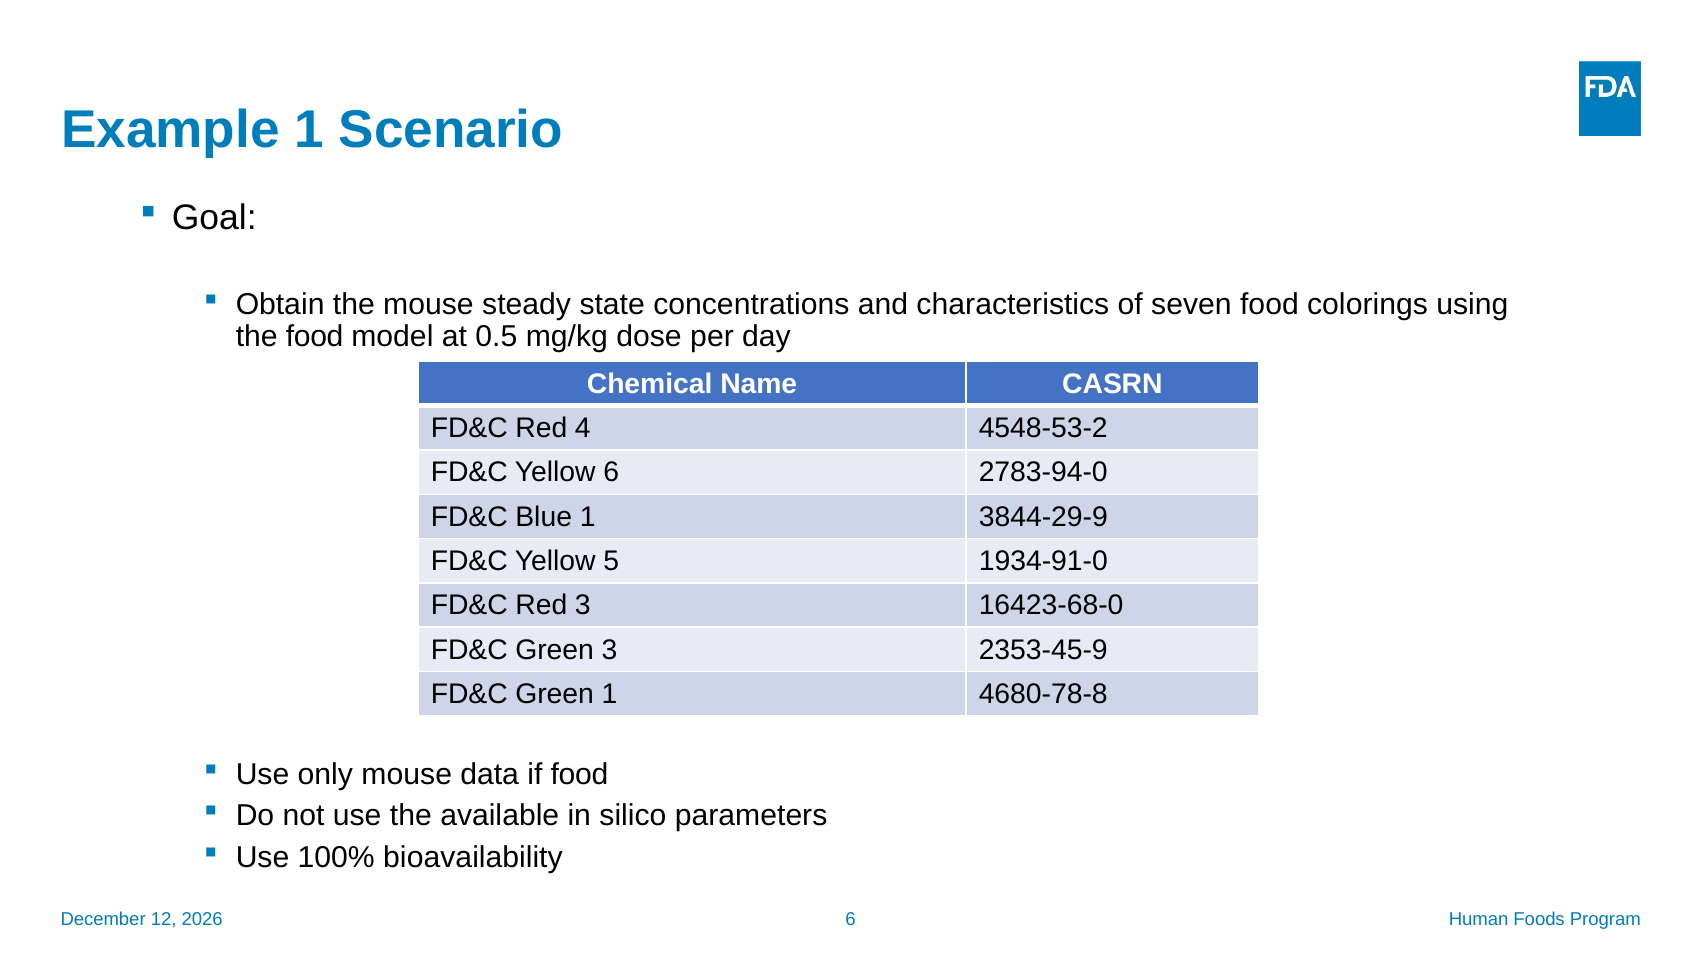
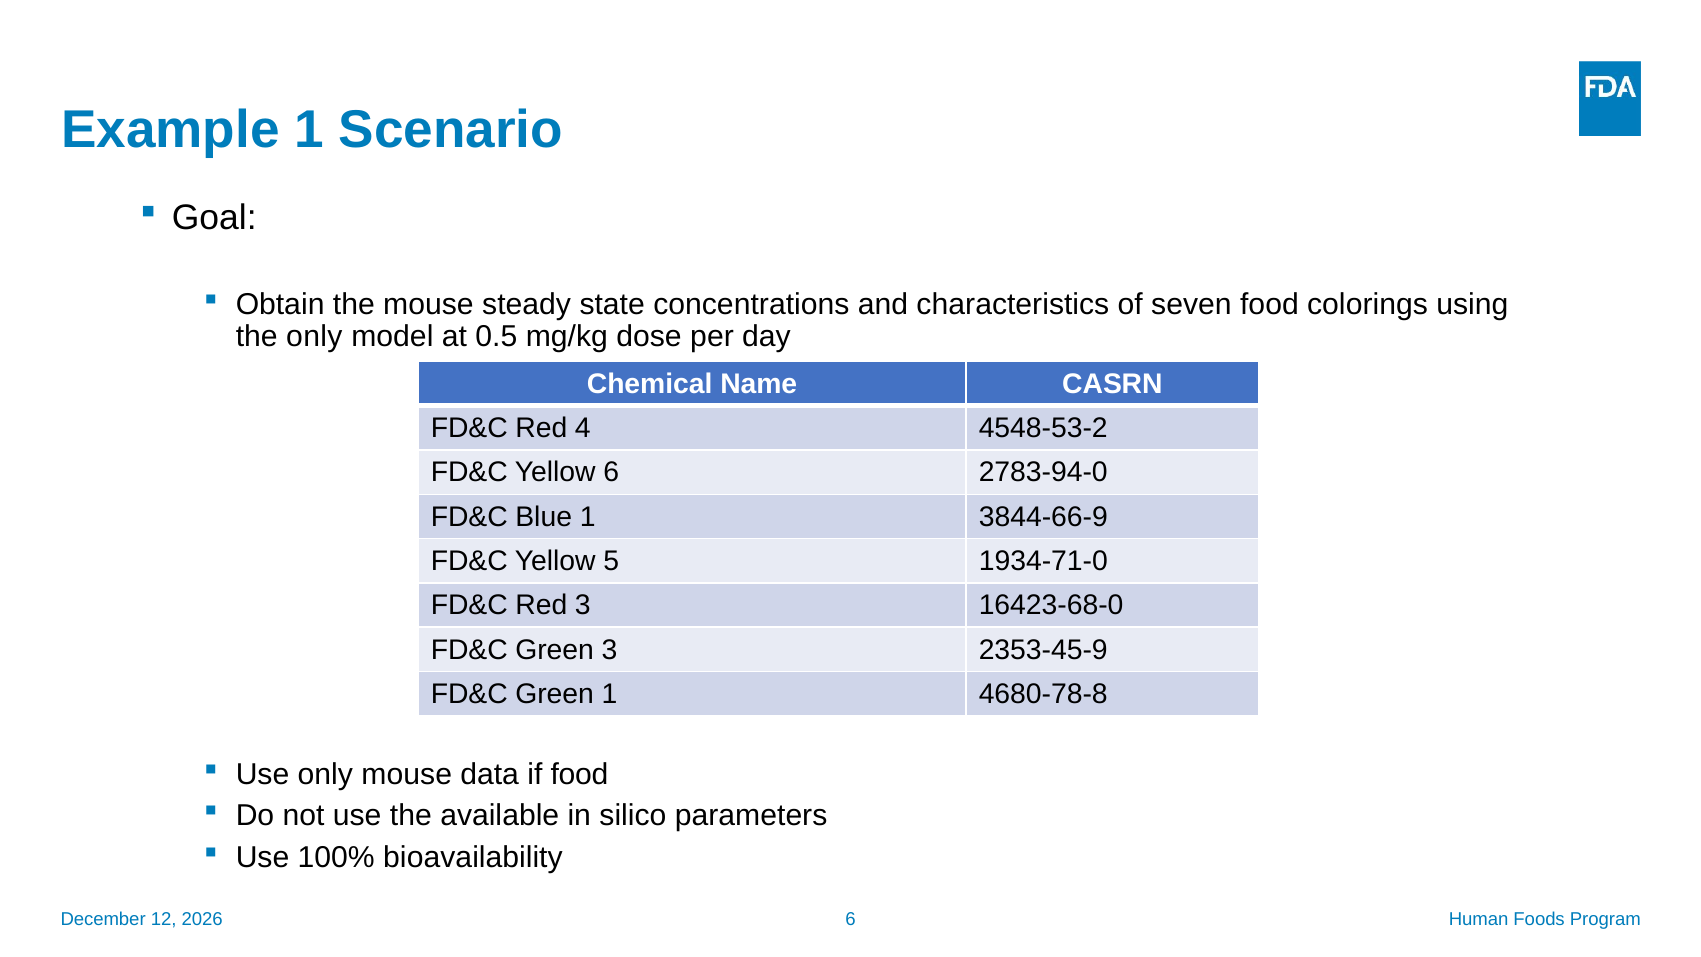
the food: food -> only
3844-29-9: 3844-29-9 -> 3844-66-9
1934-91-0: 1934-91-0 -> 1934-71-0
